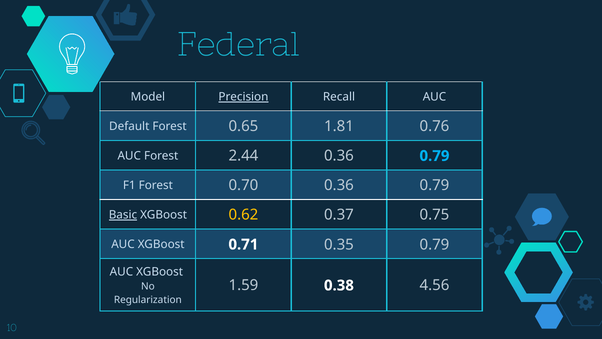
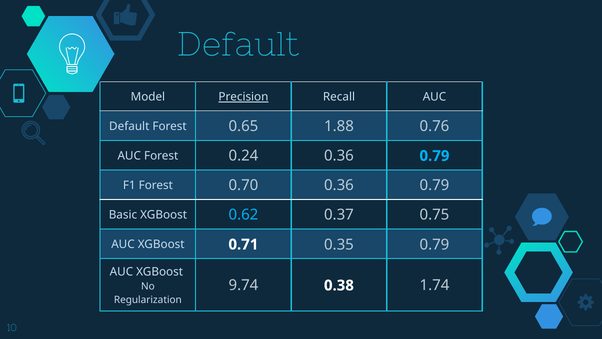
Federal at (239, 45): Federal -> Default
1.81: 1.81 -> 1.88
2.44: 2.44 -> 0.24
Basic underline: present -> none
0.62 colour: yellow -> light blue
1.59: 1.59 -> 9.74
4.56: 4.56 -> 1.74
